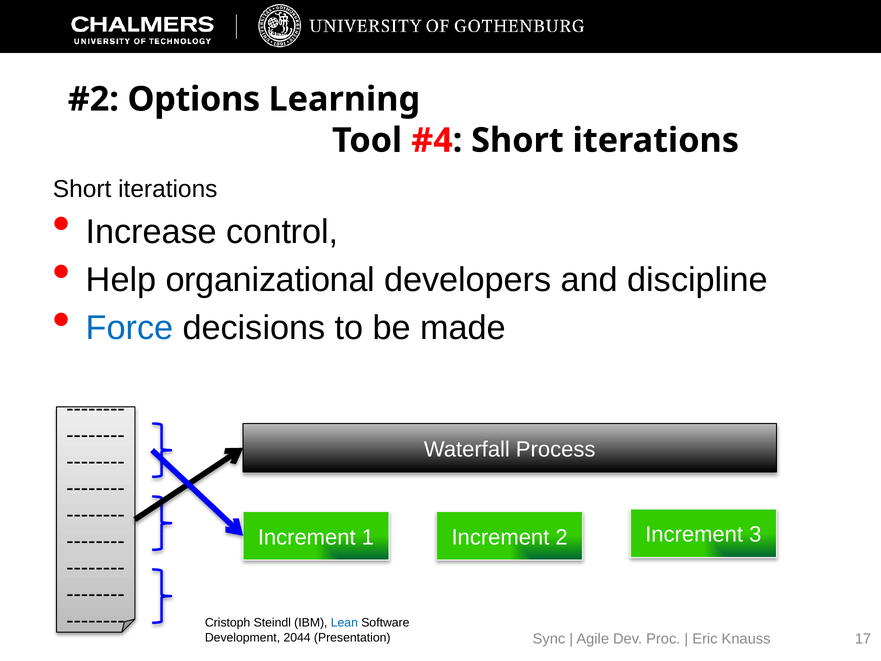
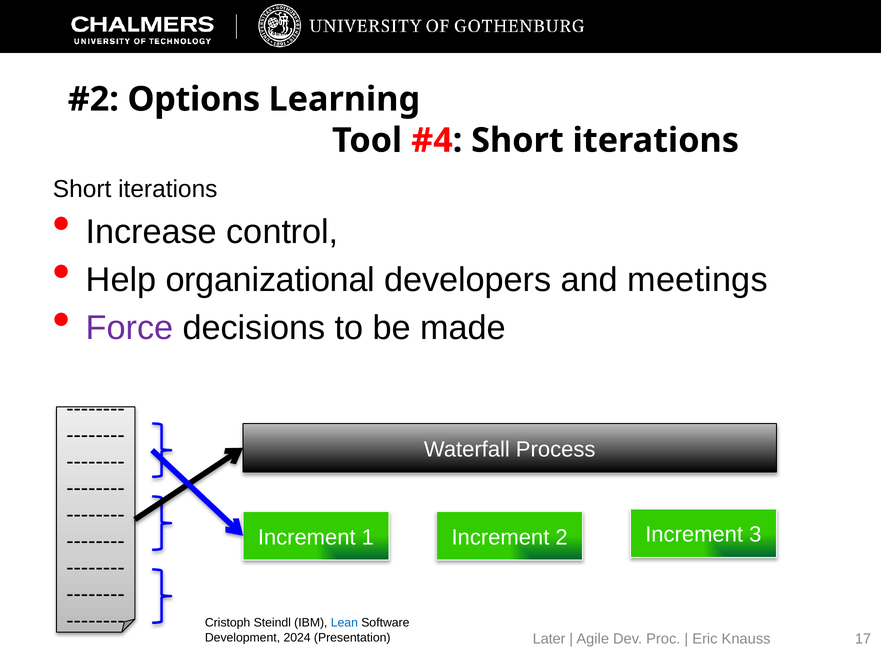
discipline: discipline -> meetings
Force colour: blue -> purple
2044: 2044 -> 2024
Sync: Sync -> Later
